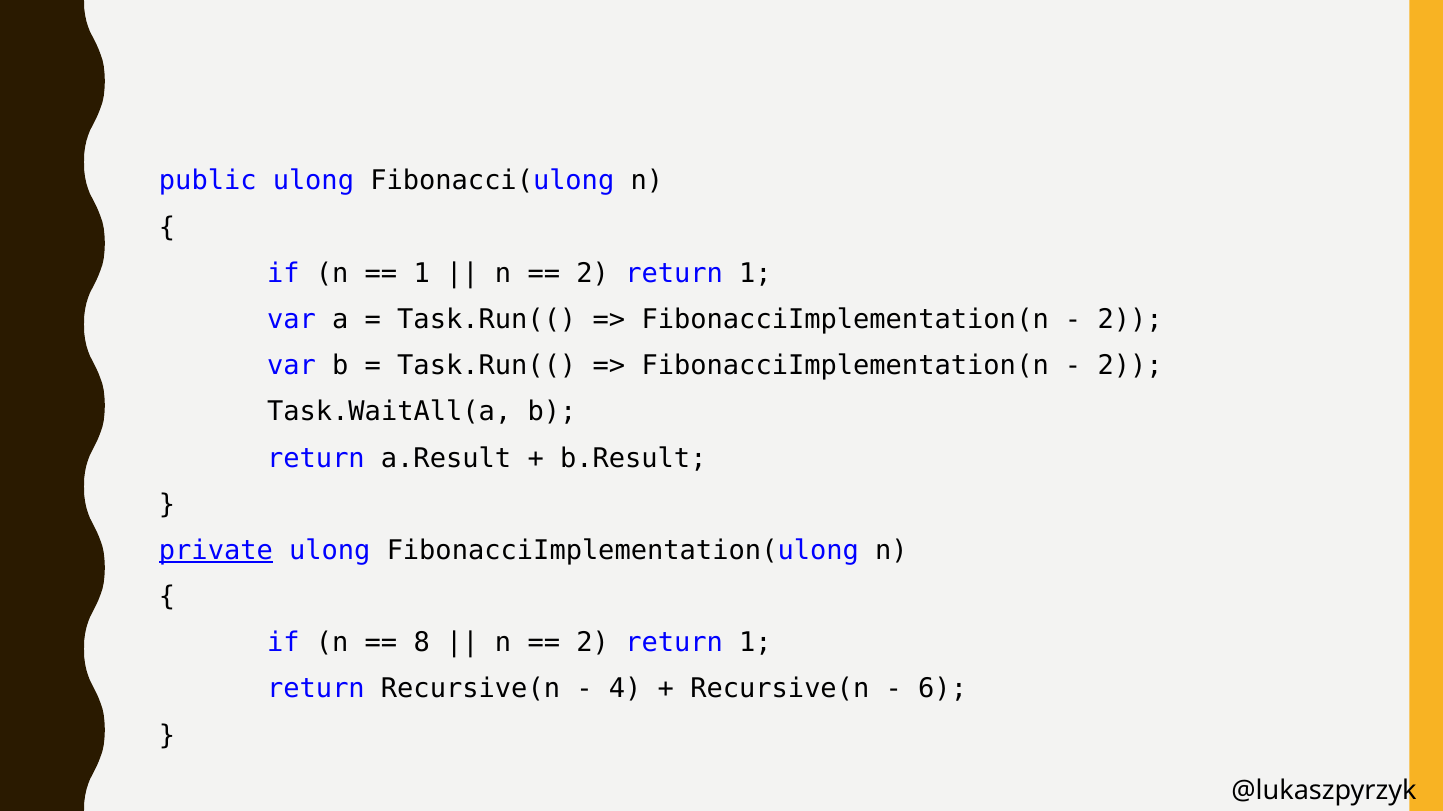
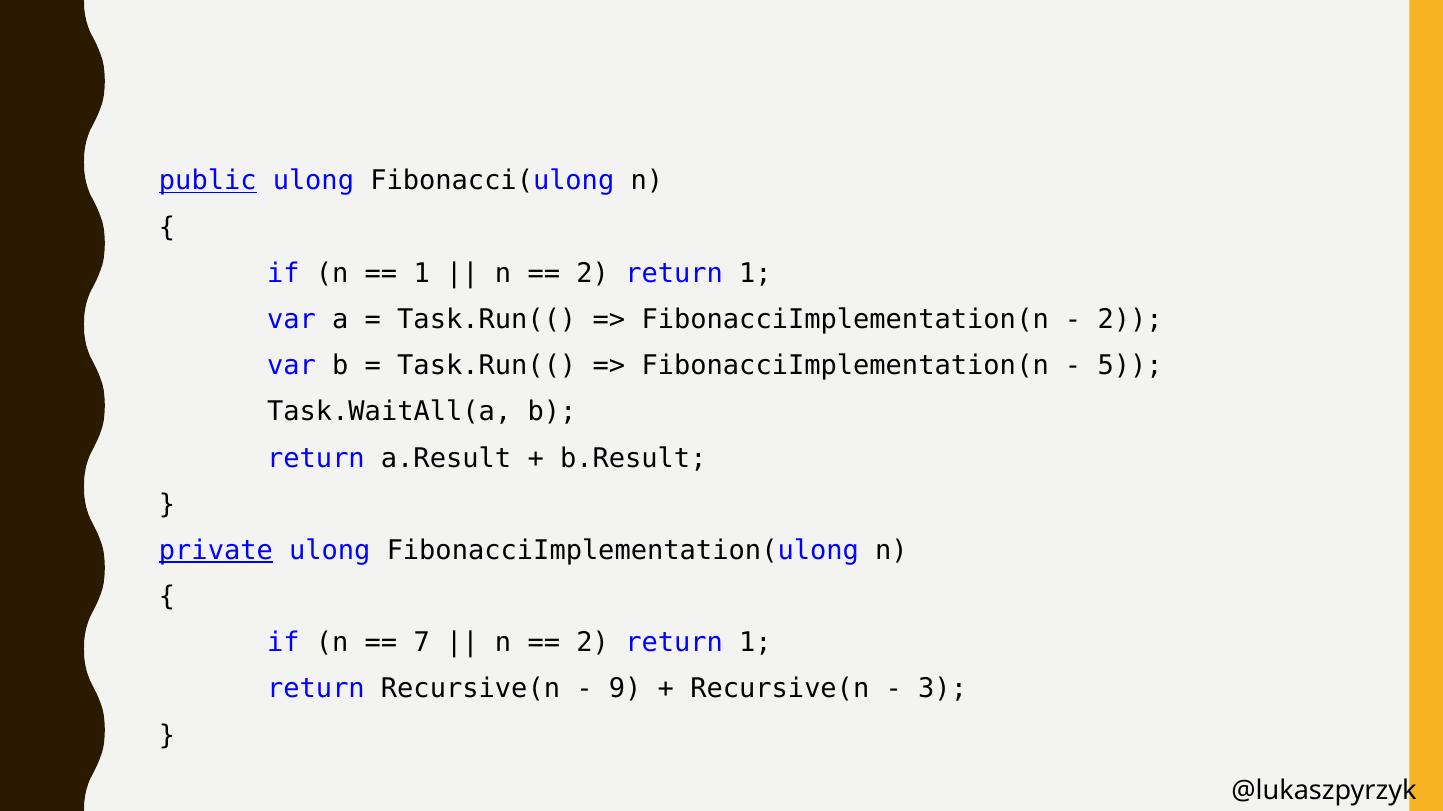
public underline: none -> present
2 at (1130, 366): 2 -> 5
8: 8 -> 7
4: 4 -> 9
6: 6 -> 3
